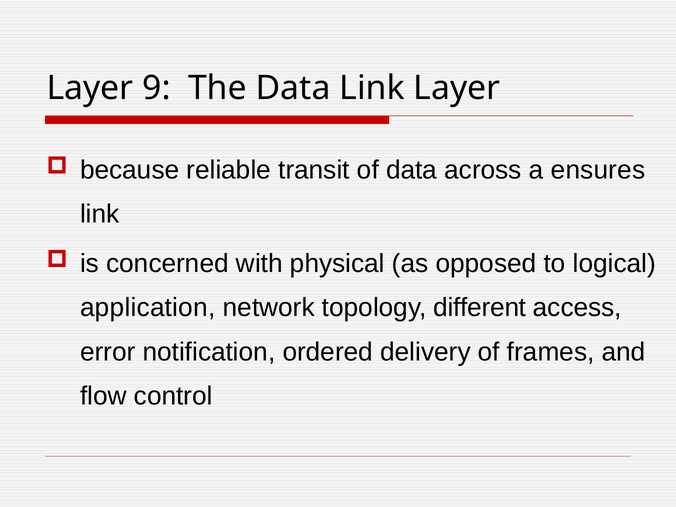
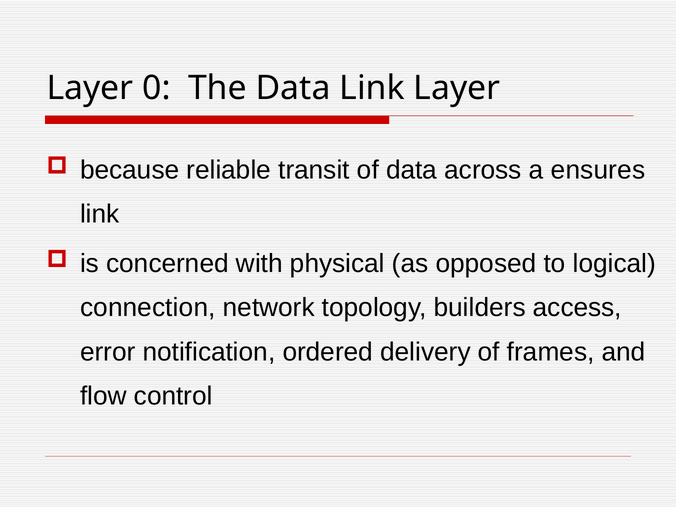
9: 9 -> 0
application: application -> connection
different: different -> builders
